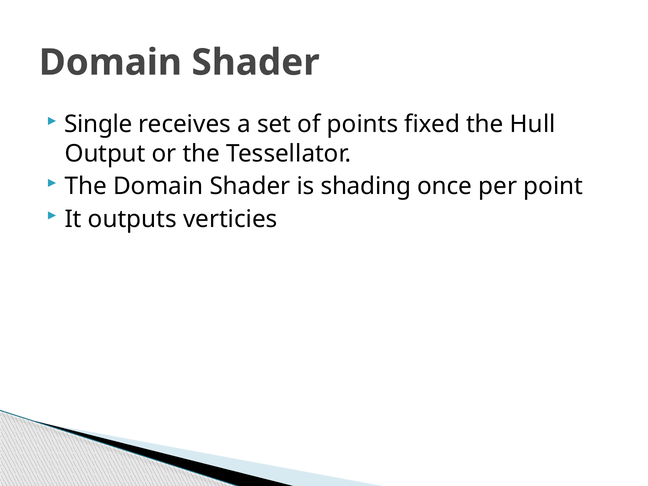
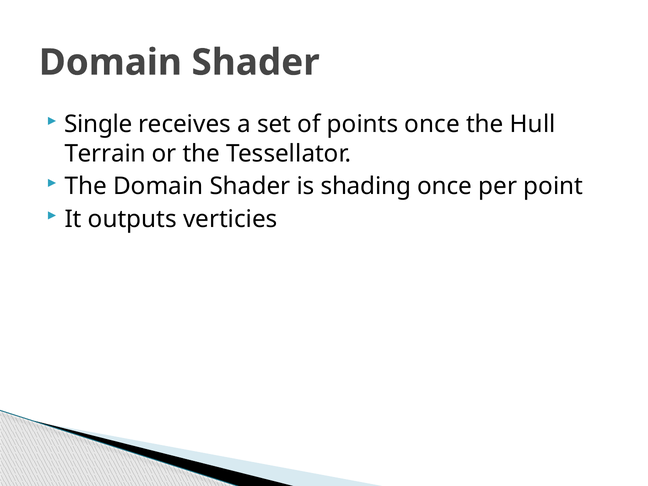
points fixed: fixed -> once
Output: Output -> Terrain
